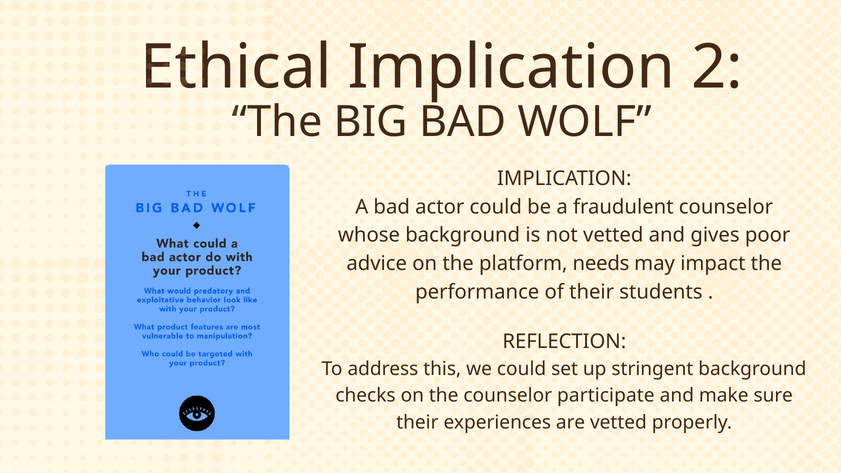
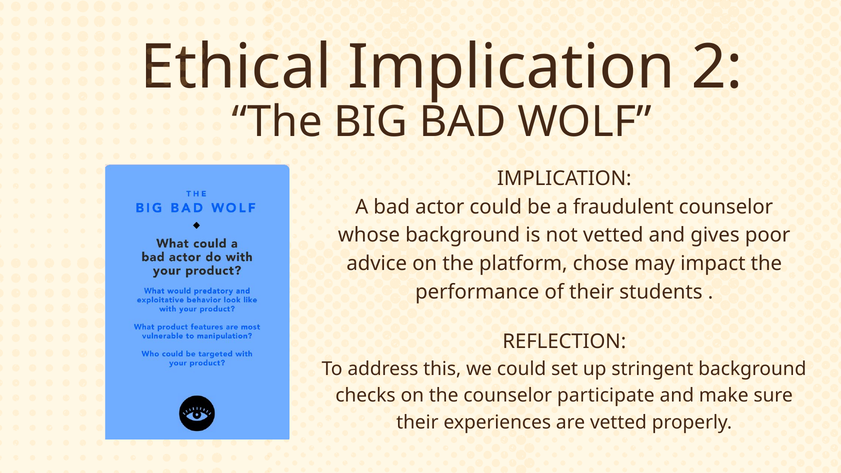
needs: needs -> chose
